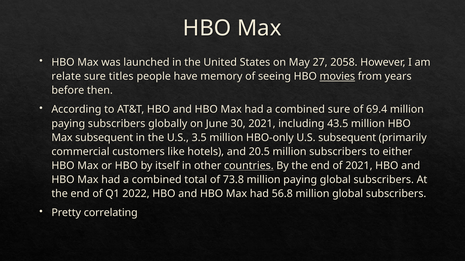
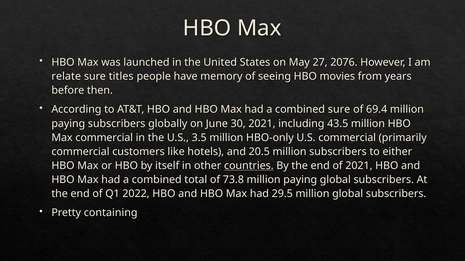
2058: 2058 -> 2076
movies underline: present -> none
Max subsequent: subsequent -> commercial
U.S subsequent: subsequent -> commercial
56.8: 56.8 -> 29.5
correlating: correlating -> containing
